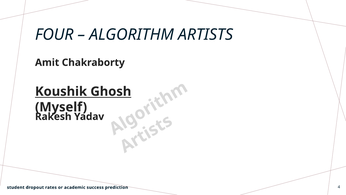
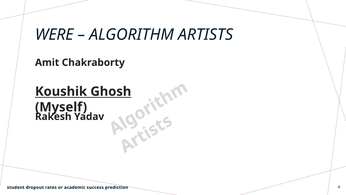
FOUR: FOUR -> WERE
